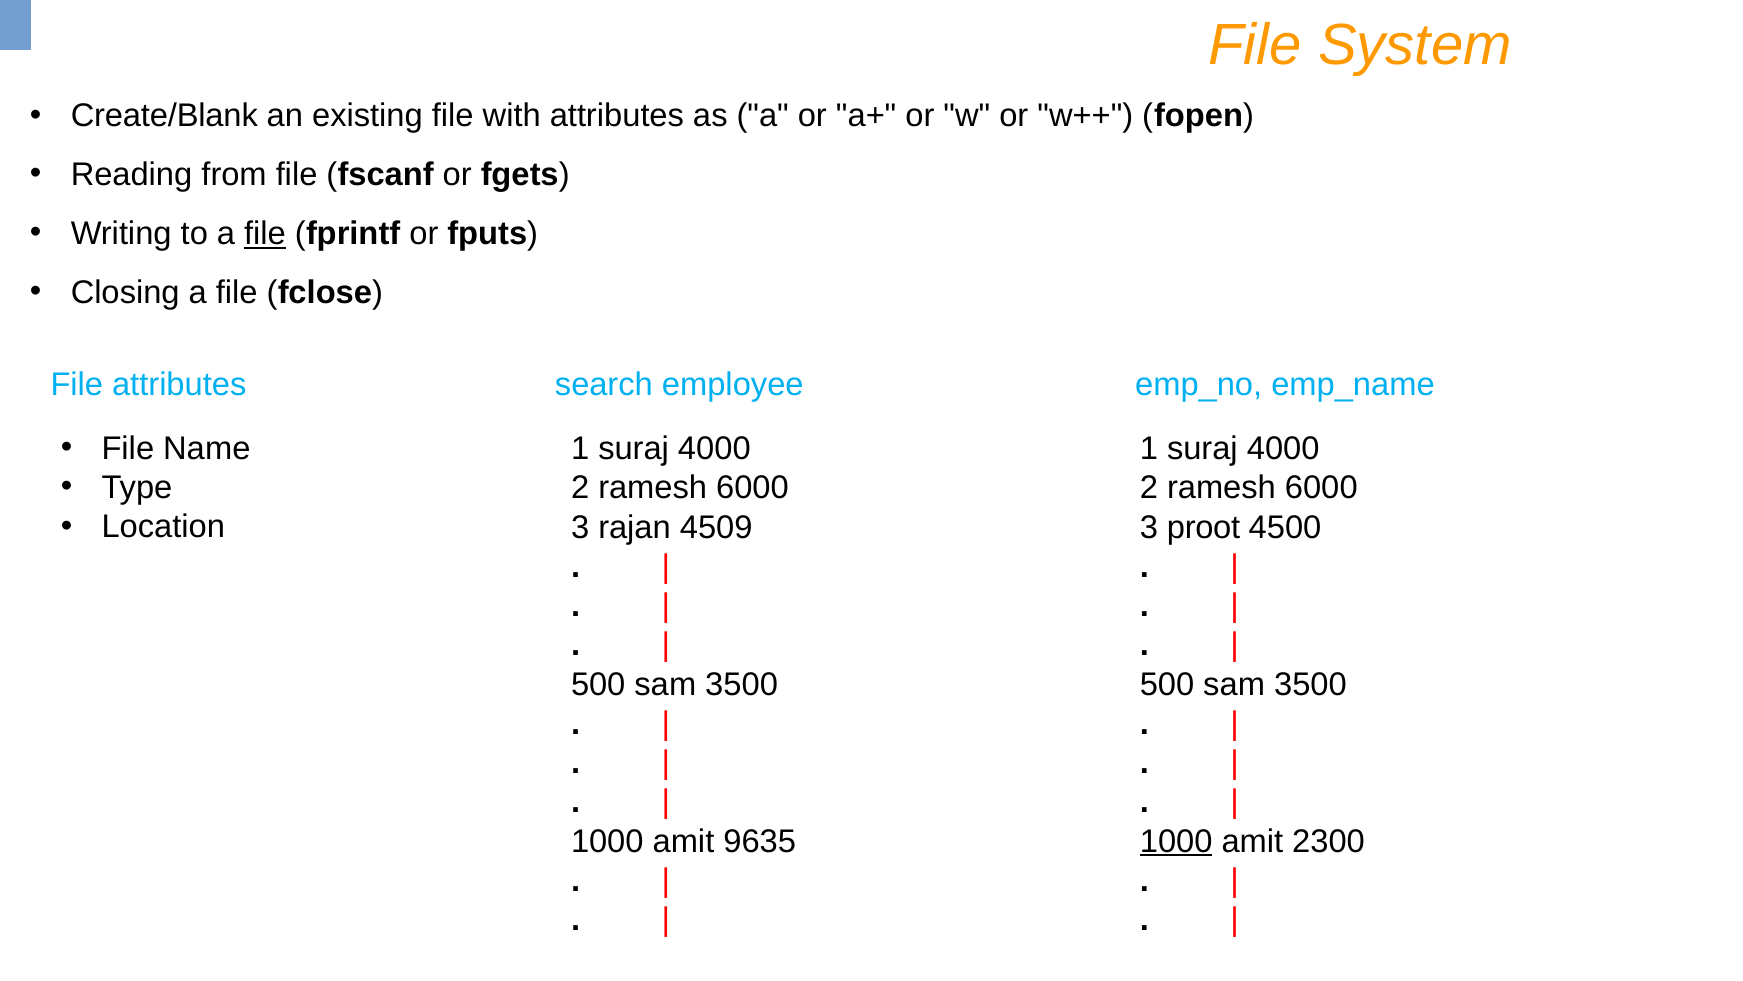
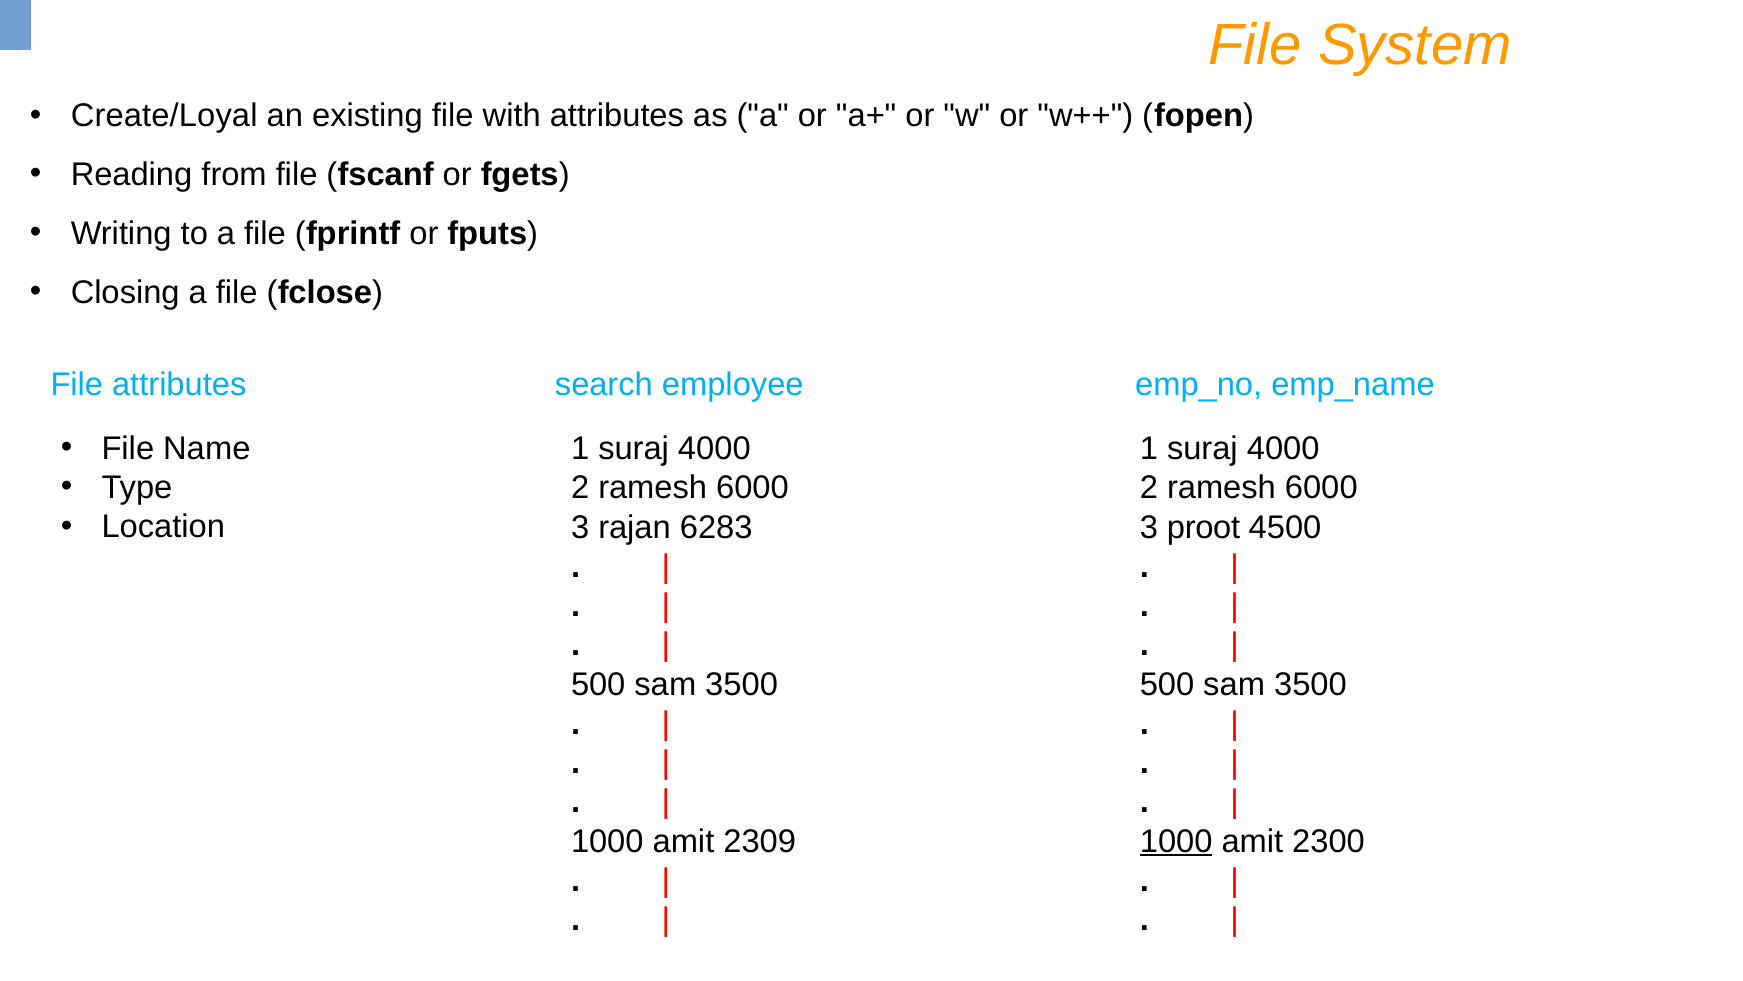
Create/Blank: Create/Blank -> Create/Loyal
file at (265, 234) underline: present -> none
4509: 4509 -> 6283
9635: 9635 -> 2309
